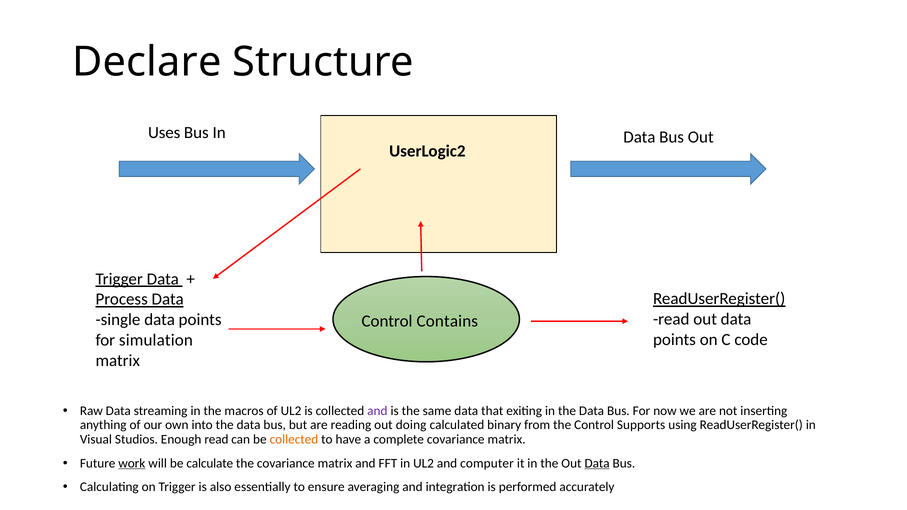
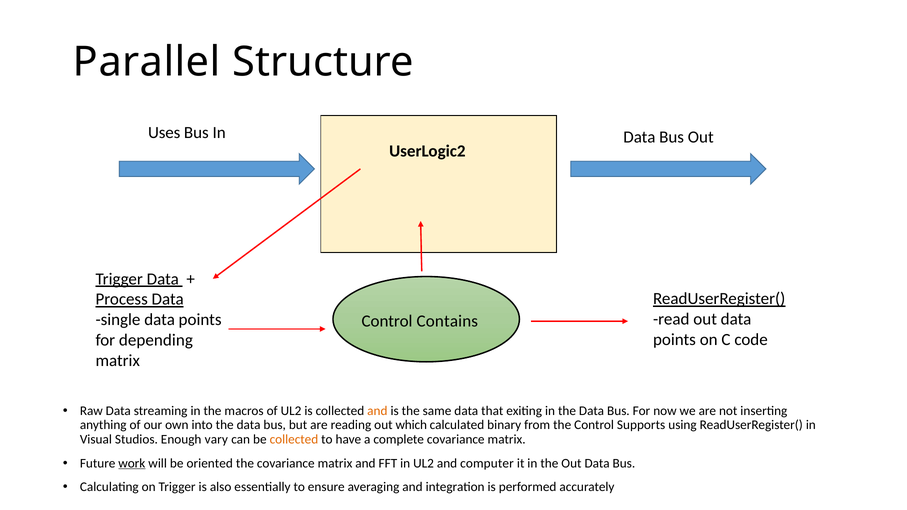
Declare: Declare -> Parallel
simulation: simulation -> depending
and at (377, 411) colour: purple -> orange
doing: doing -> which
Enough read: read -> vary
calculate: calculate -> oriented
Data at (597, 463) underline: present -> none
